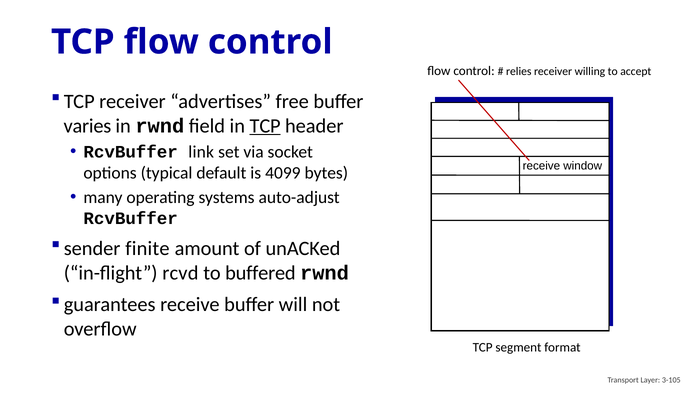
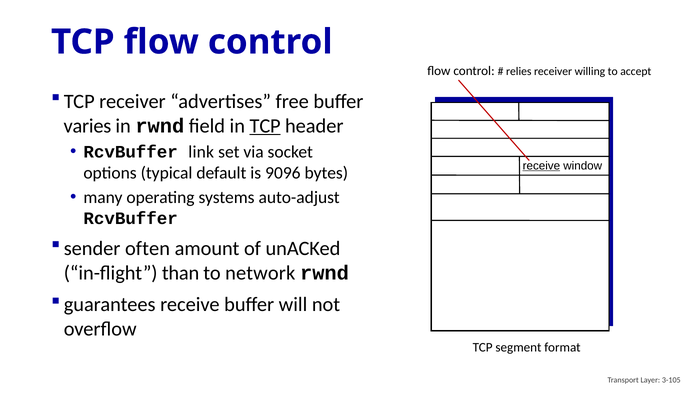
receive at (541, 166) underline: none -> present
4099: 4099 -> 9096
finite: finite -> often
rcvd: rcvd -> than
buffered: buffered -> network
